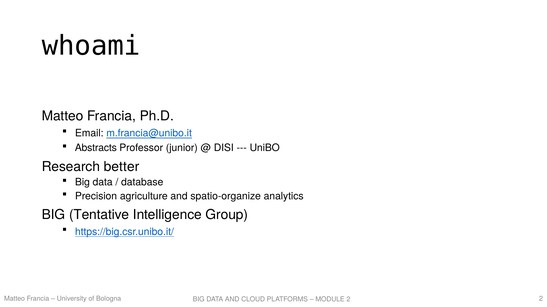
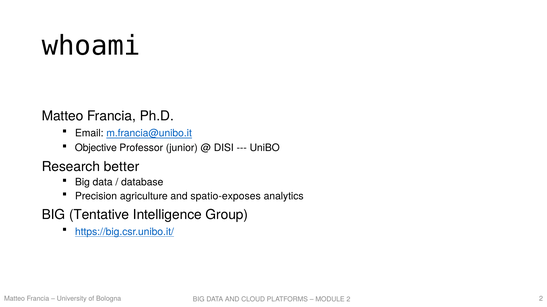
Abstracts: Abstracts -> Objective
spatio-organize: spatio-organize -> spatio-exposes
